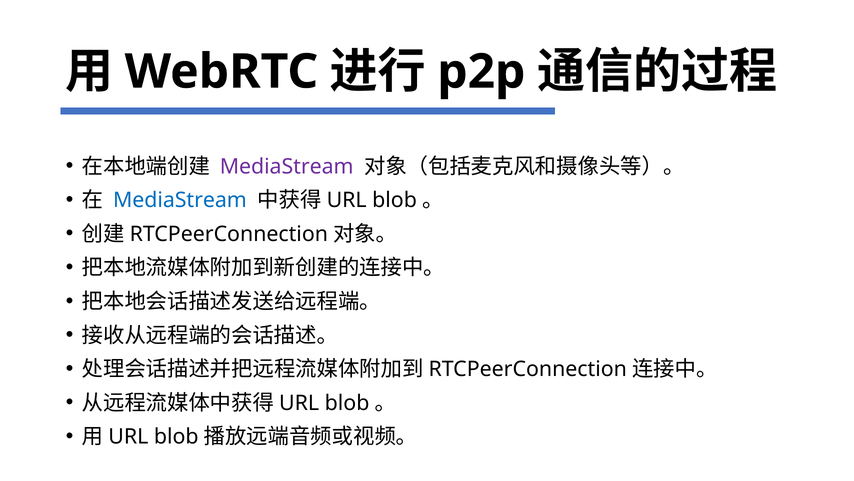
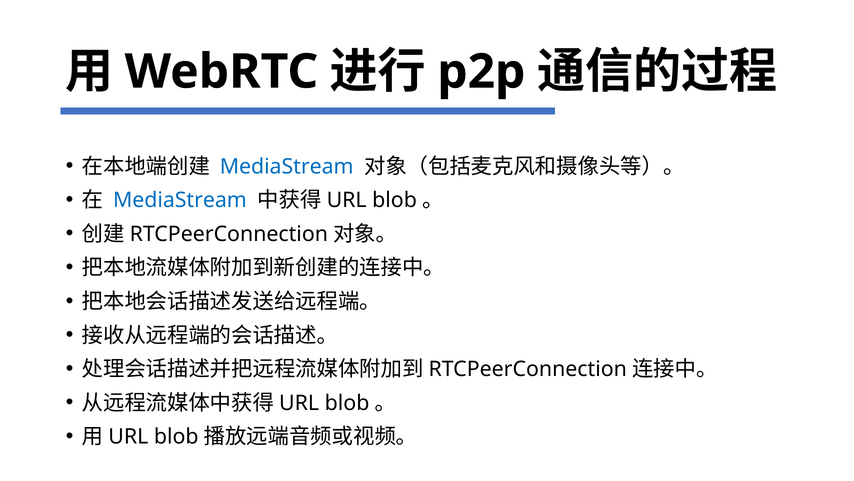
MediaStream at (287, 166) colour: purple -> blue
